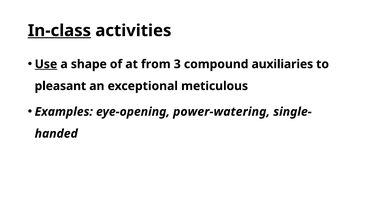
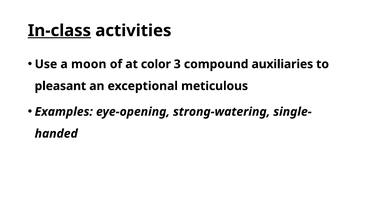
Use underline: present -> none
shape: shape -> moon
from: from -> color
power-watering: power-watering -> strong-watering
